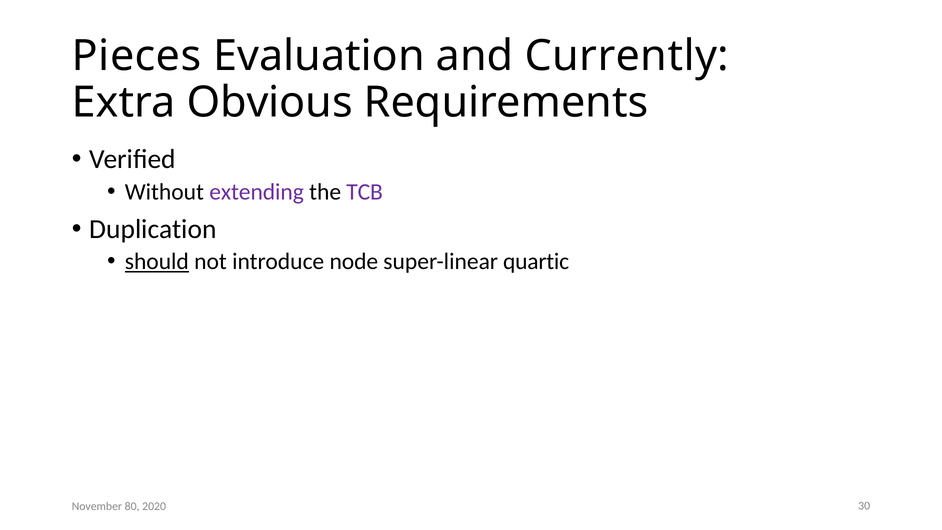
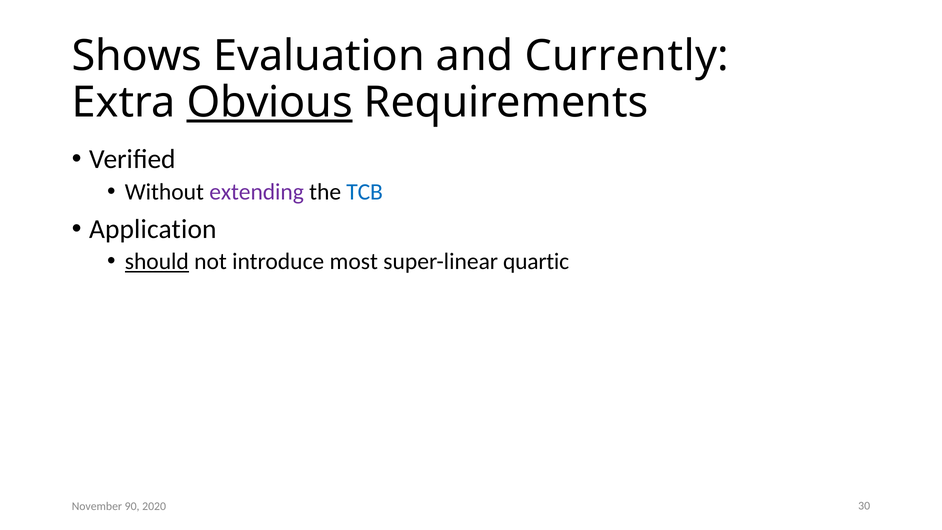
Pieces: Pieces -> Shows
Obvious underline: none -> present
TCB colour: purple -> blue
Duplication: Duplication -> Application
node: node -> most
80: 80 -> 90
